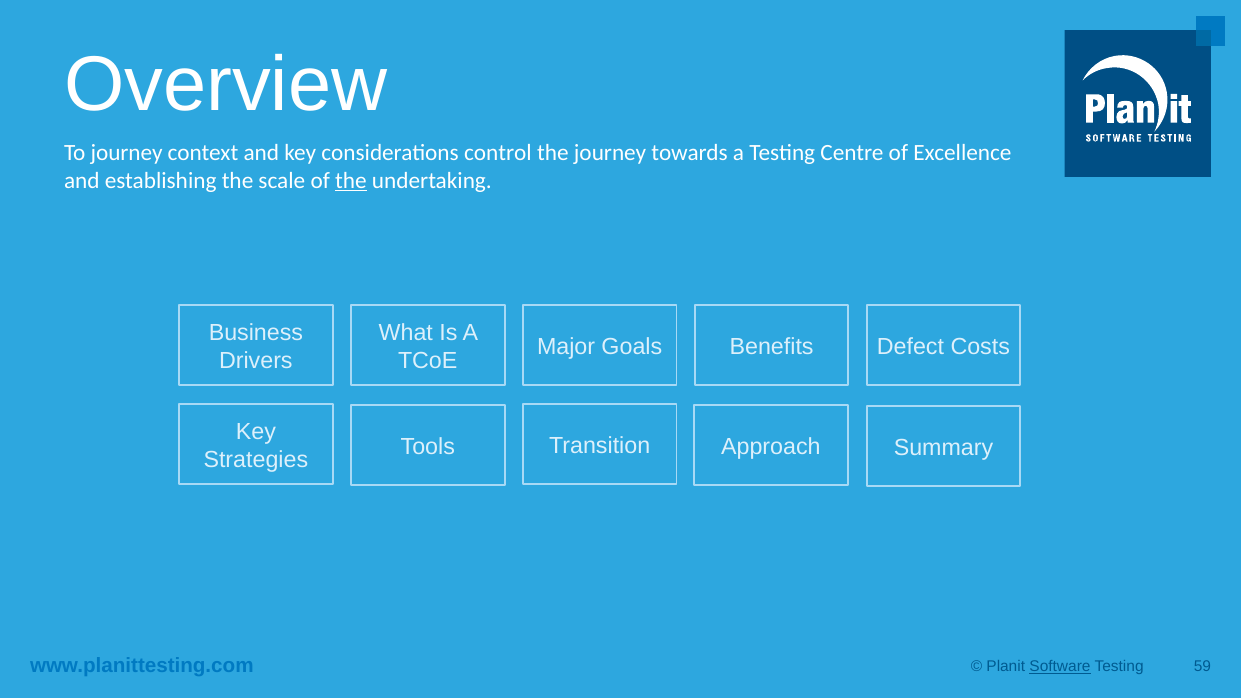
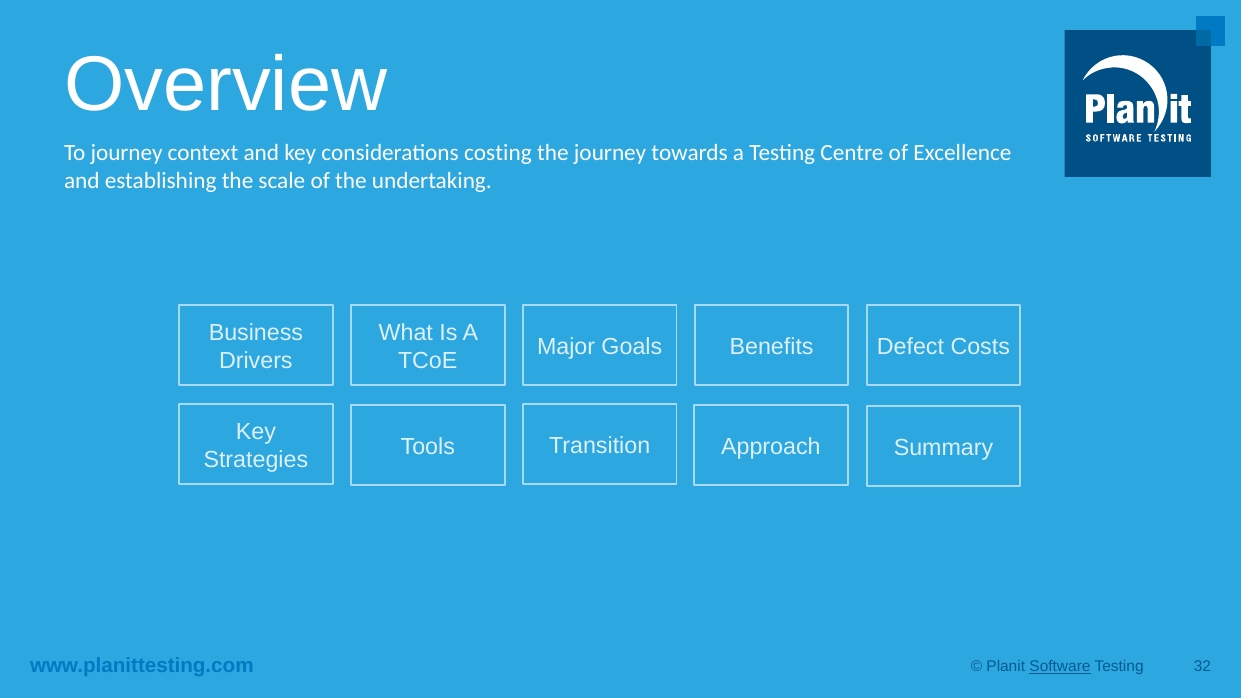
control: control -> costing
the at (351, 180) underline: present -> none
59: 59 -> 32
